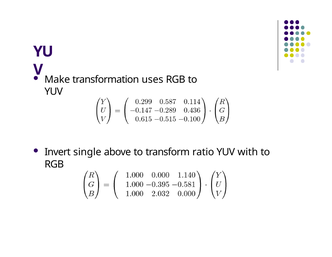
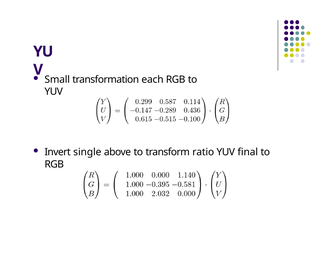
Make: Make -> Small
uses: uses -> each
with: with -> final
